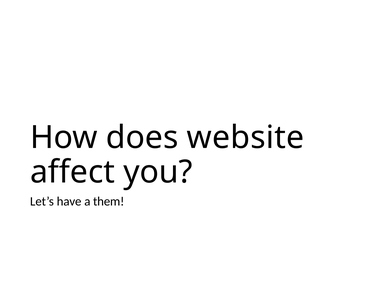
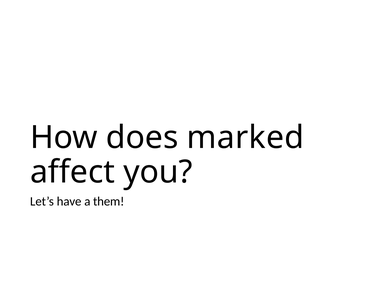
website: website -> marked
